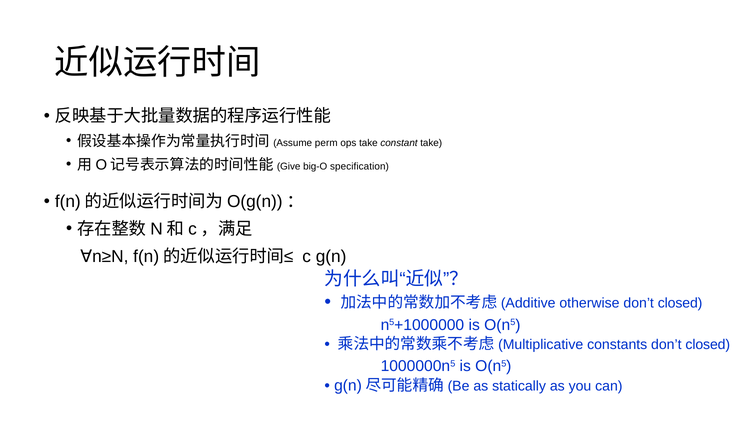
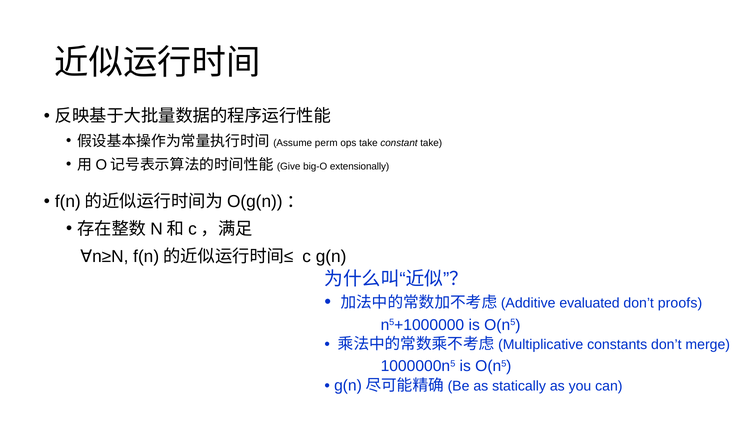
specification: specification -> extensionally
otherwise: otherwise -> evaluated
closed at (680, 303): closed -> proofs
constants don’t closed: closed -> merge
